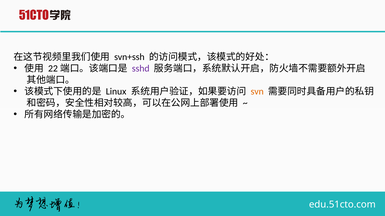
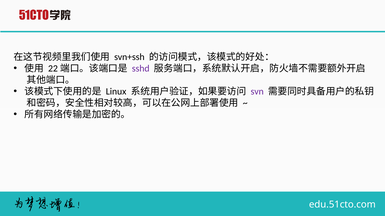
svn colour: orange -> purple
